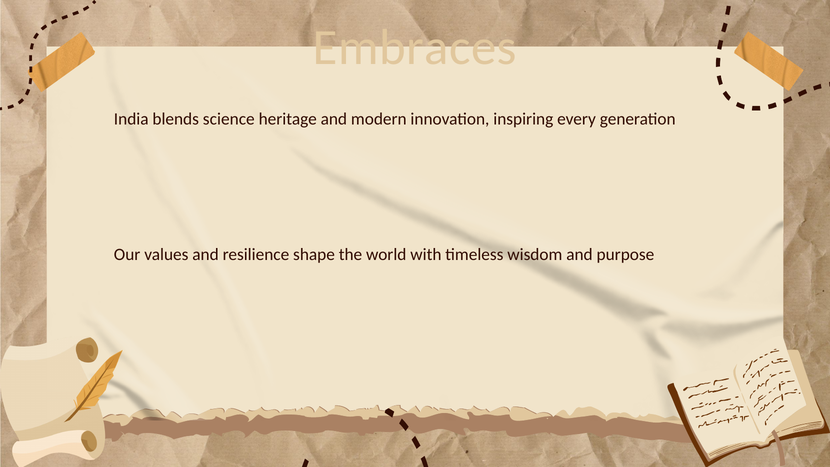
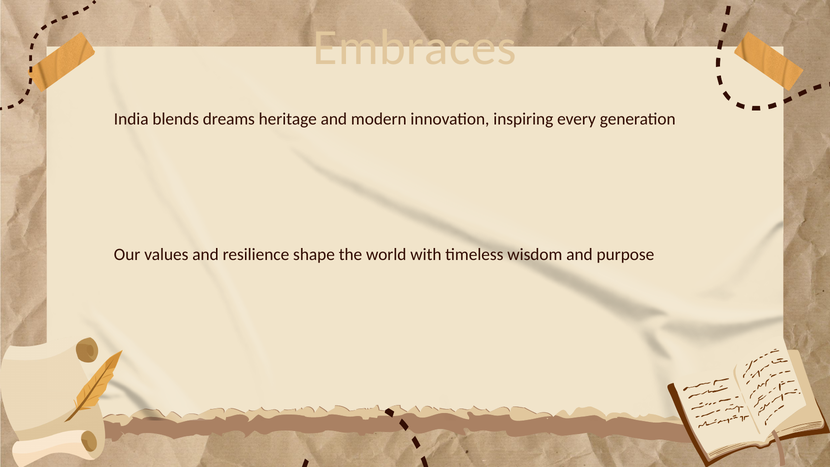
science: science -> dreams
